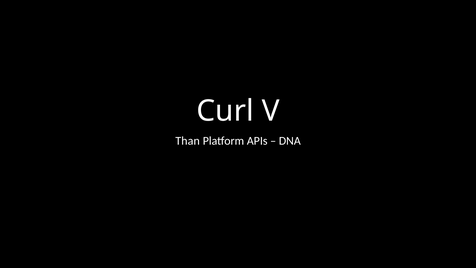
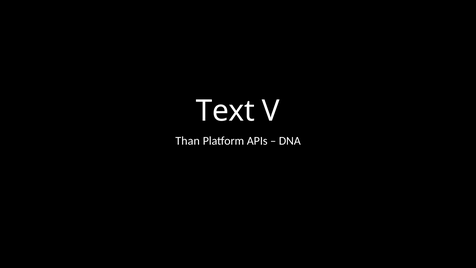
Curl: Curl -> Text
